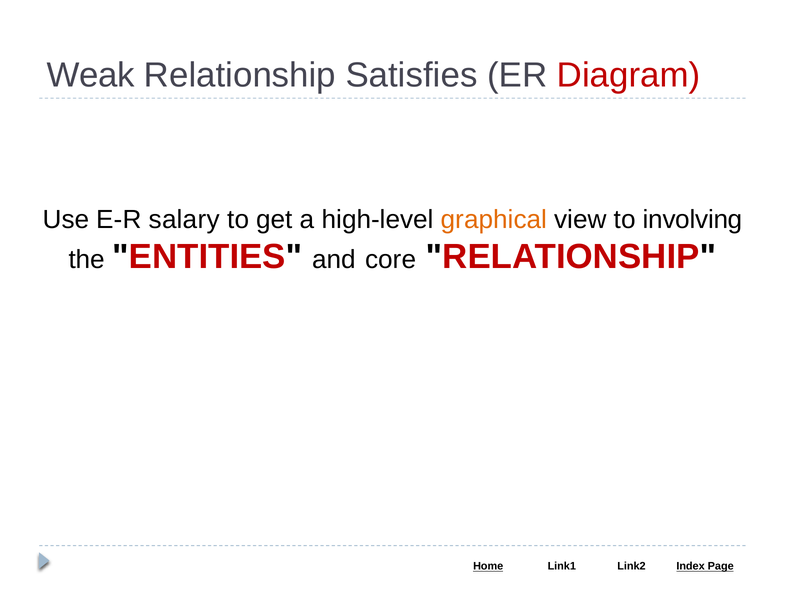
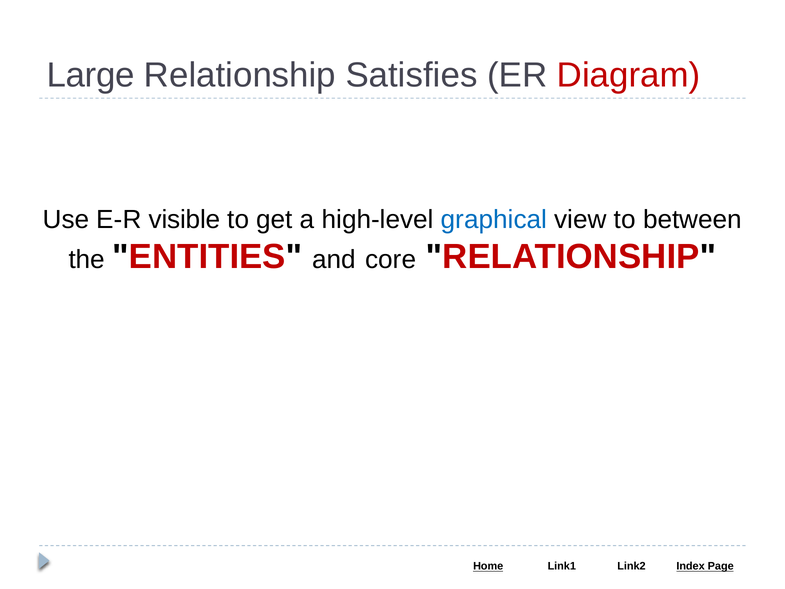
Weak: Weak -> Large
salary: salary -> visible
graphical colour: orange -> blue
involving: involving -> between
